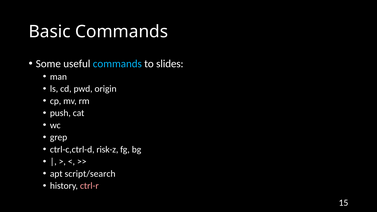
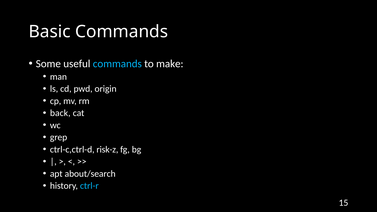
slides: slides -> make
push: push -> back
script/search: script/search -> about/search
ctrl-r colour: pink -> light blue
